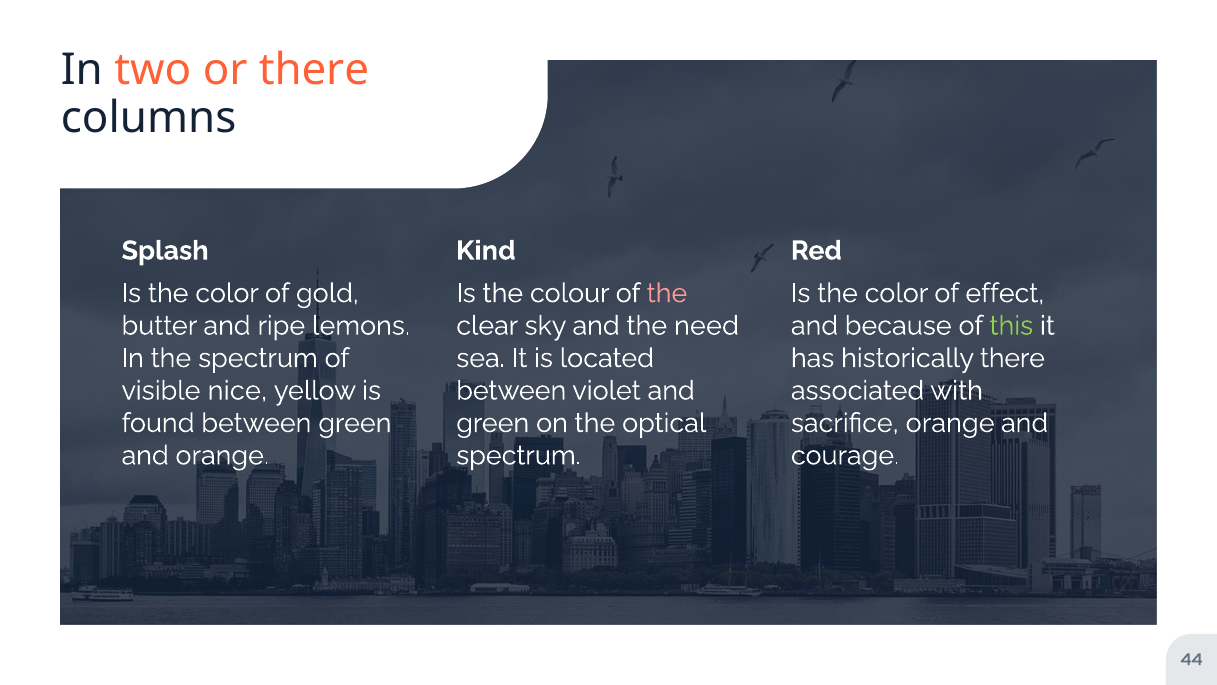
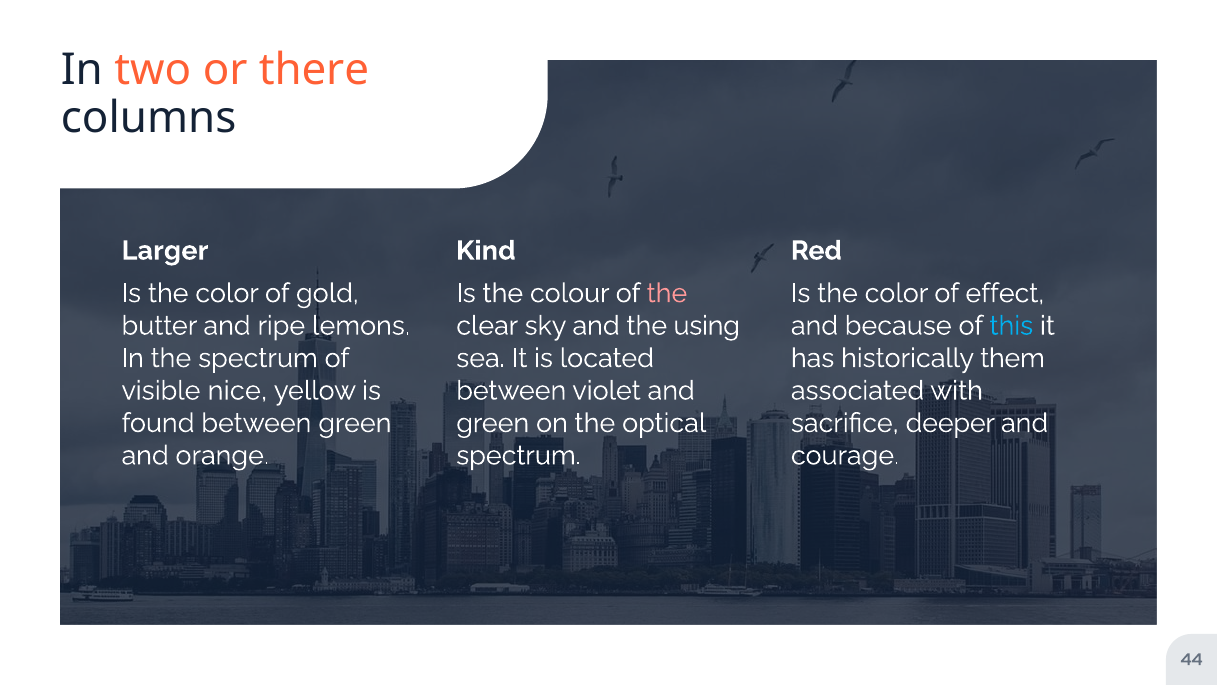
Splash: Splash -> Larger
need: need -> using
this colour: light green -> light blue
historically there: there -> them
sacrifice orange: orange -> deeper
